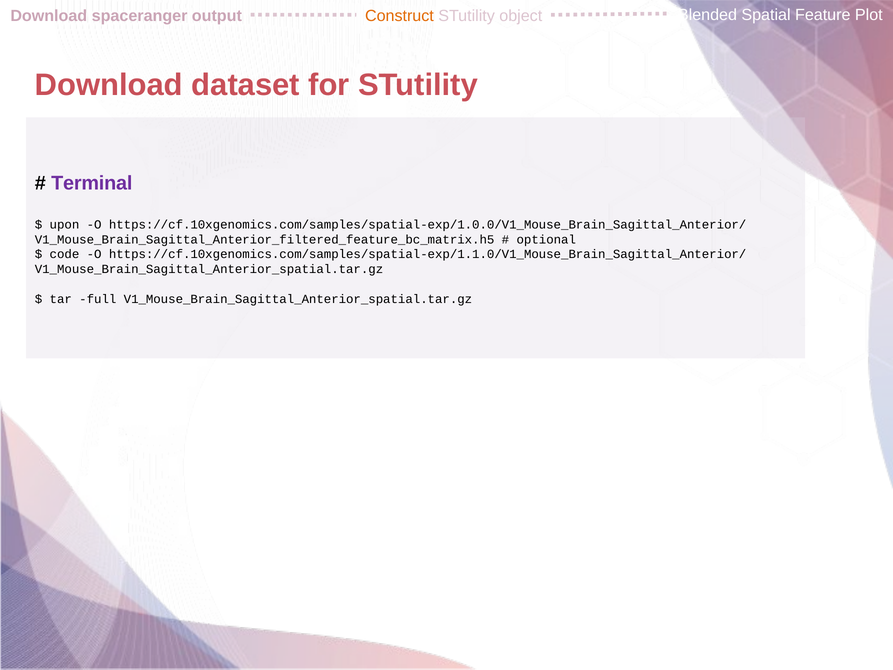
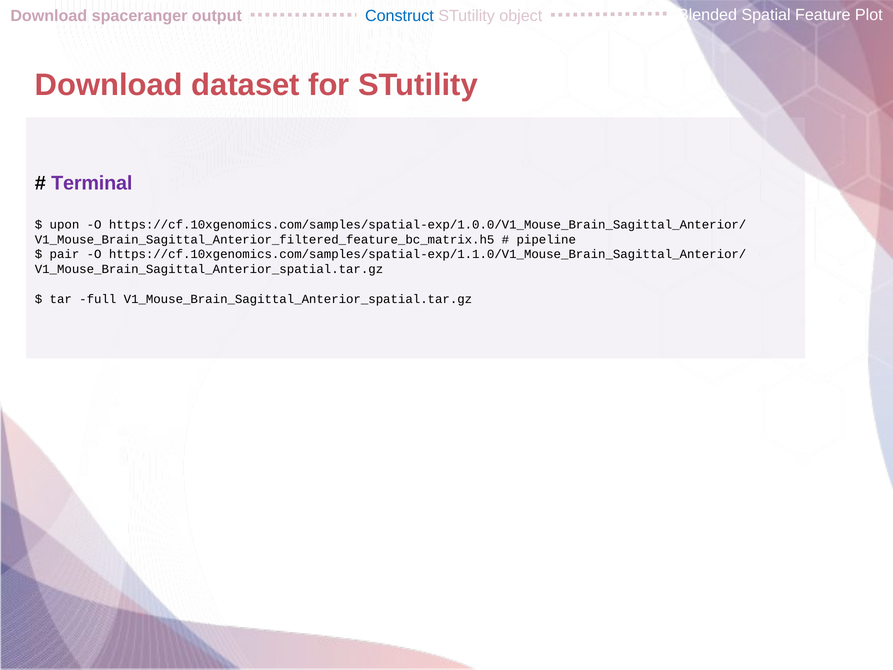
Construct colour: orange -> blue
optional: optional -> pipeline
code: code -> pair
